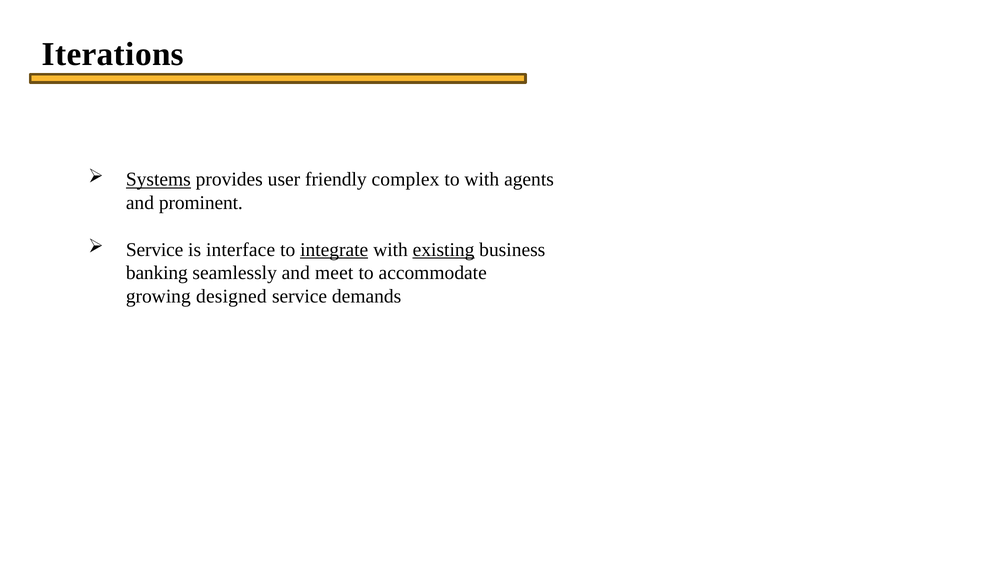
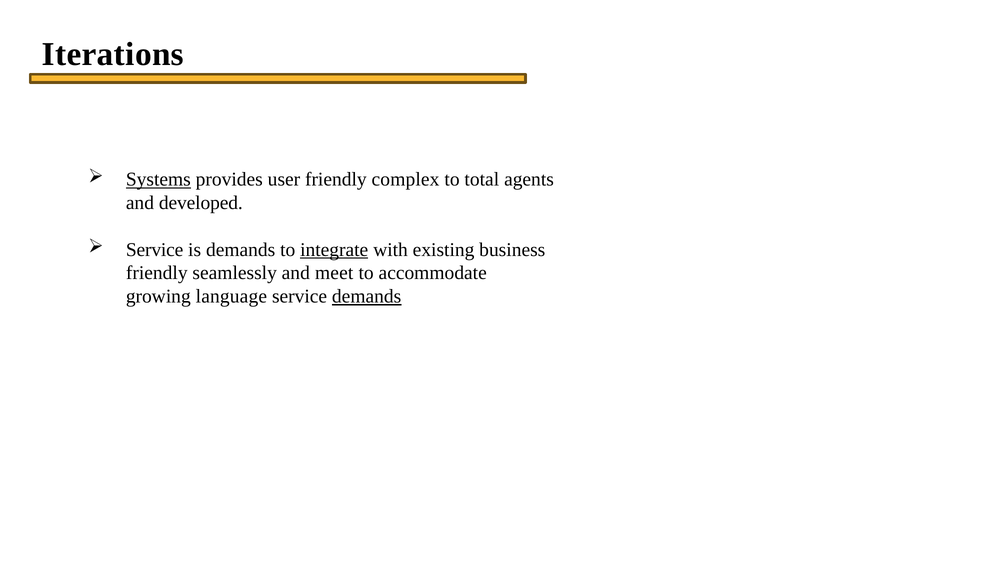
to with: with -> total
prominent: prominent -> developed
is interface: interface -> demands
existing underline: present -> none
banking at (157, 273): banking -> friendly
designed: designed -> language
demands at (367, 296) underline: none -> present
